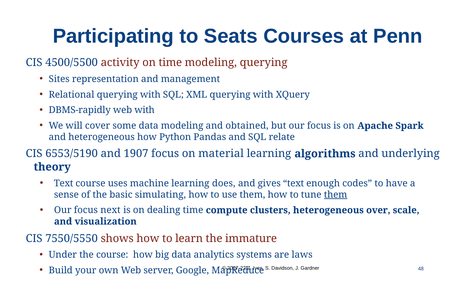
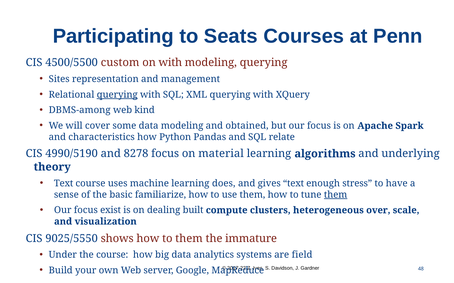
activity: activity -> custom
on time: time -> with
querying at (117, 95) underline: none -> present
DBMS-rapidly: DBMS-rapidly -> DBMS-among
web with: with -> kind
and heterogeneous: heterogeneous -> characteristics
6553/5190: 6553/5190 -> 4990/5190
1907: 1907 -> 8278
codes: codes -> stress
simulating: simulating -> familiarize
next: next -> exist
dealing time: time -> built
7550/5550: 7550/5550 -> 9025/5550
to learn: learn -> them
laws: laws -> field
